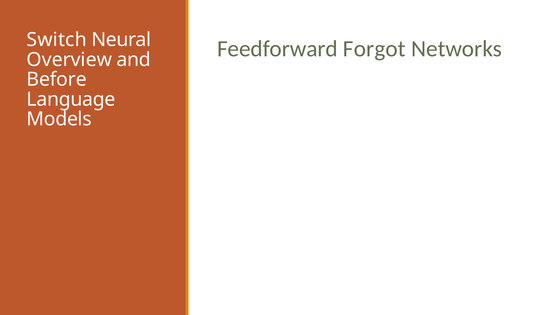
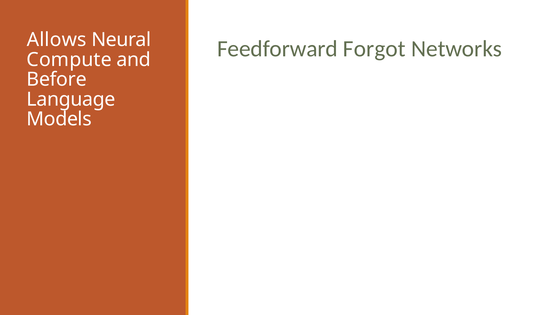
Switch: Switch -> Allows
Overview: Overview -> Compute
